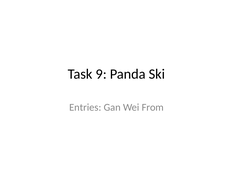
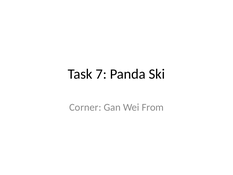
9: 9 -> 7
Entries: Entries -> Corner
